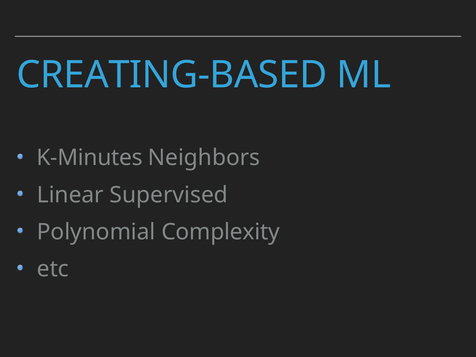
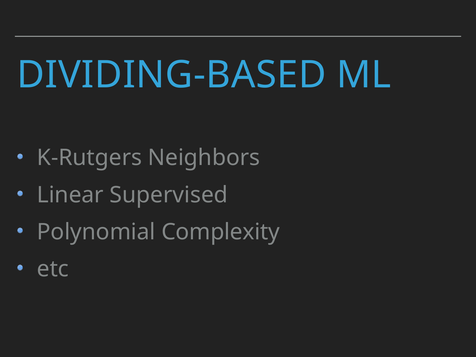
CREATING-BASED: CREATING-BASED -> DIVIDING-BASED
K-Minutes: K-Minutes -> K-Rutgers
